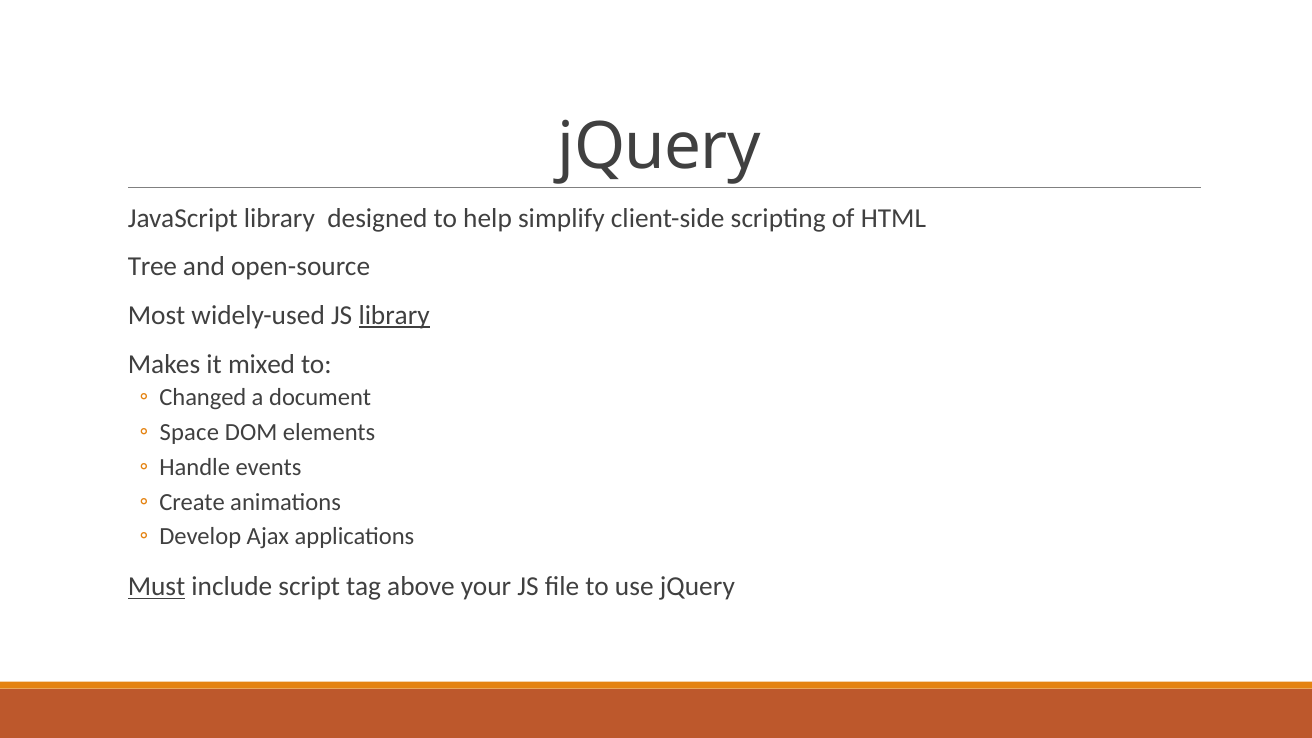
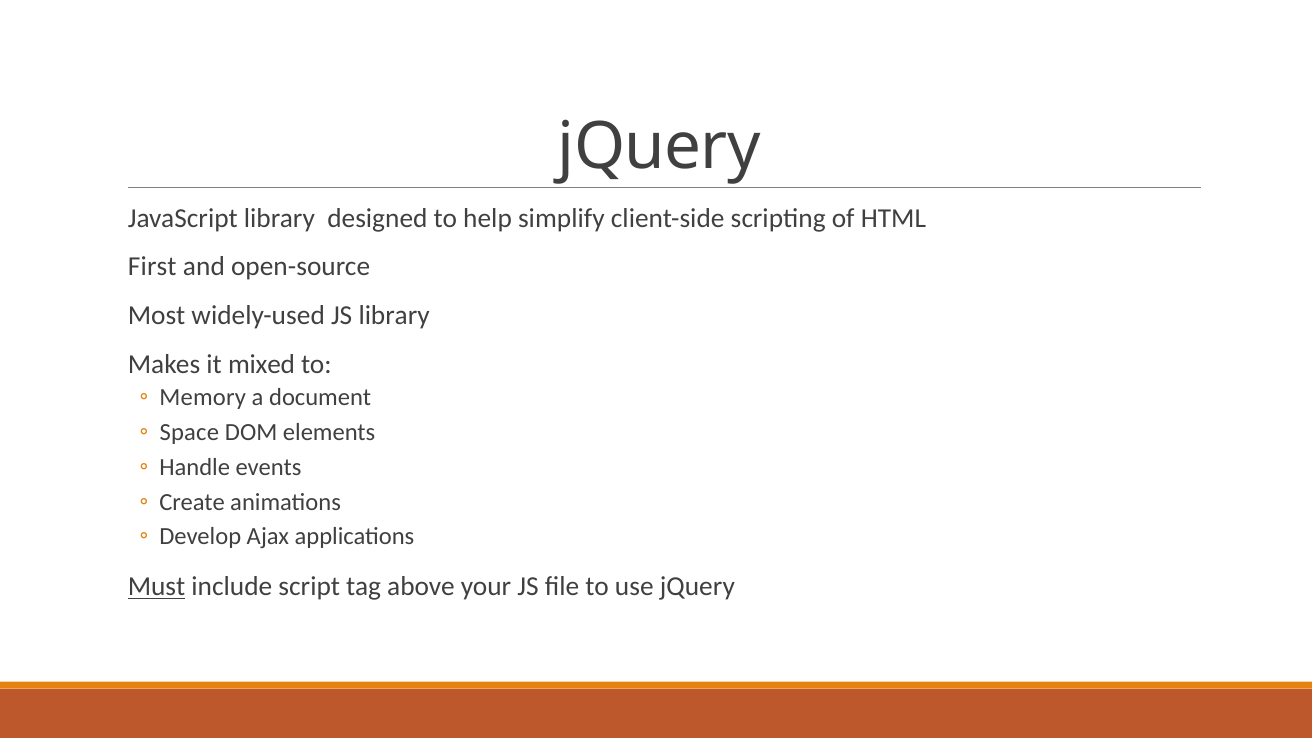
Tree: Tree -> First
library at (394, 315) underline: present -> none
Changed: Changed -> Memory
